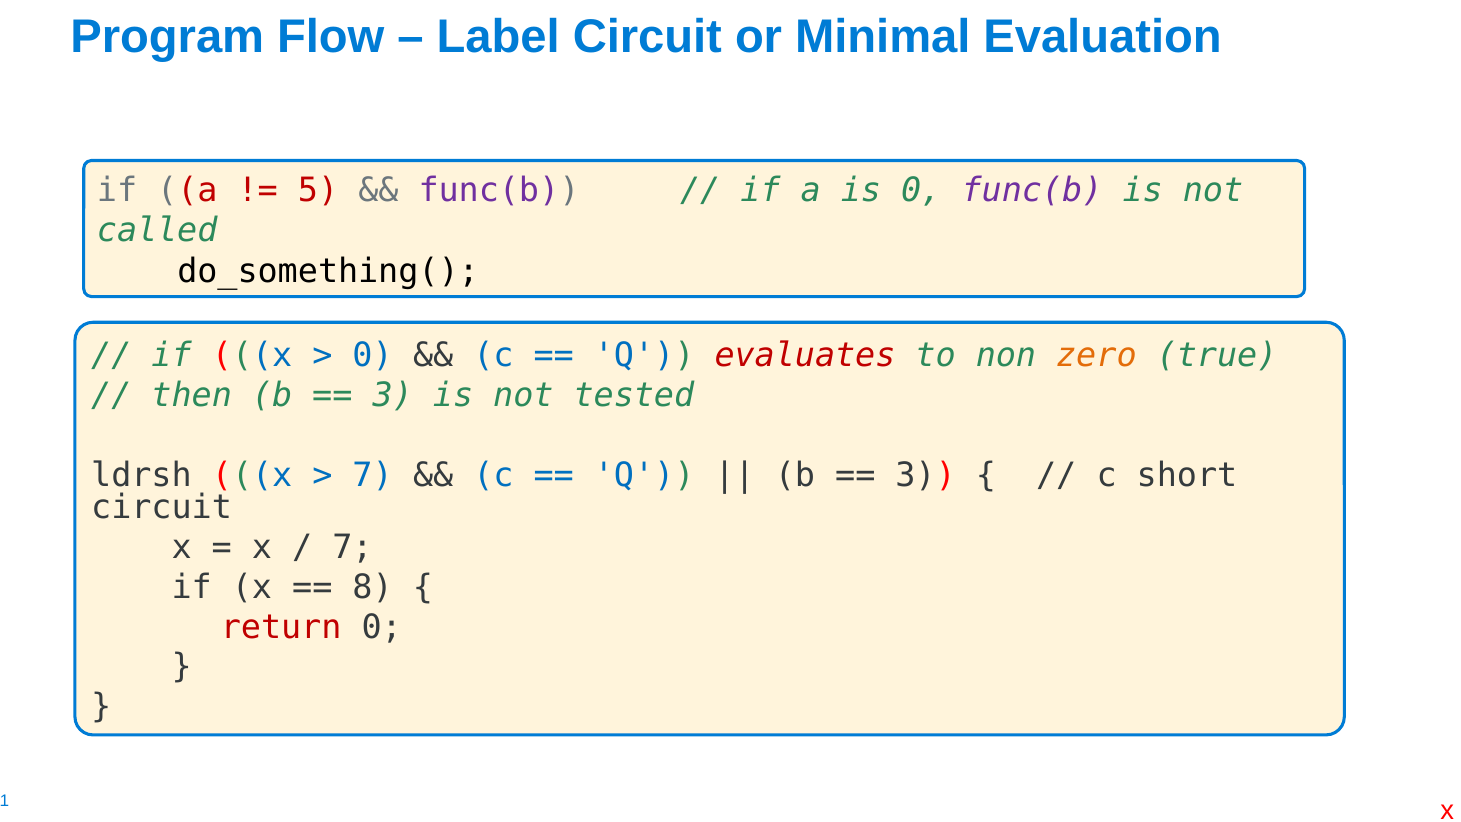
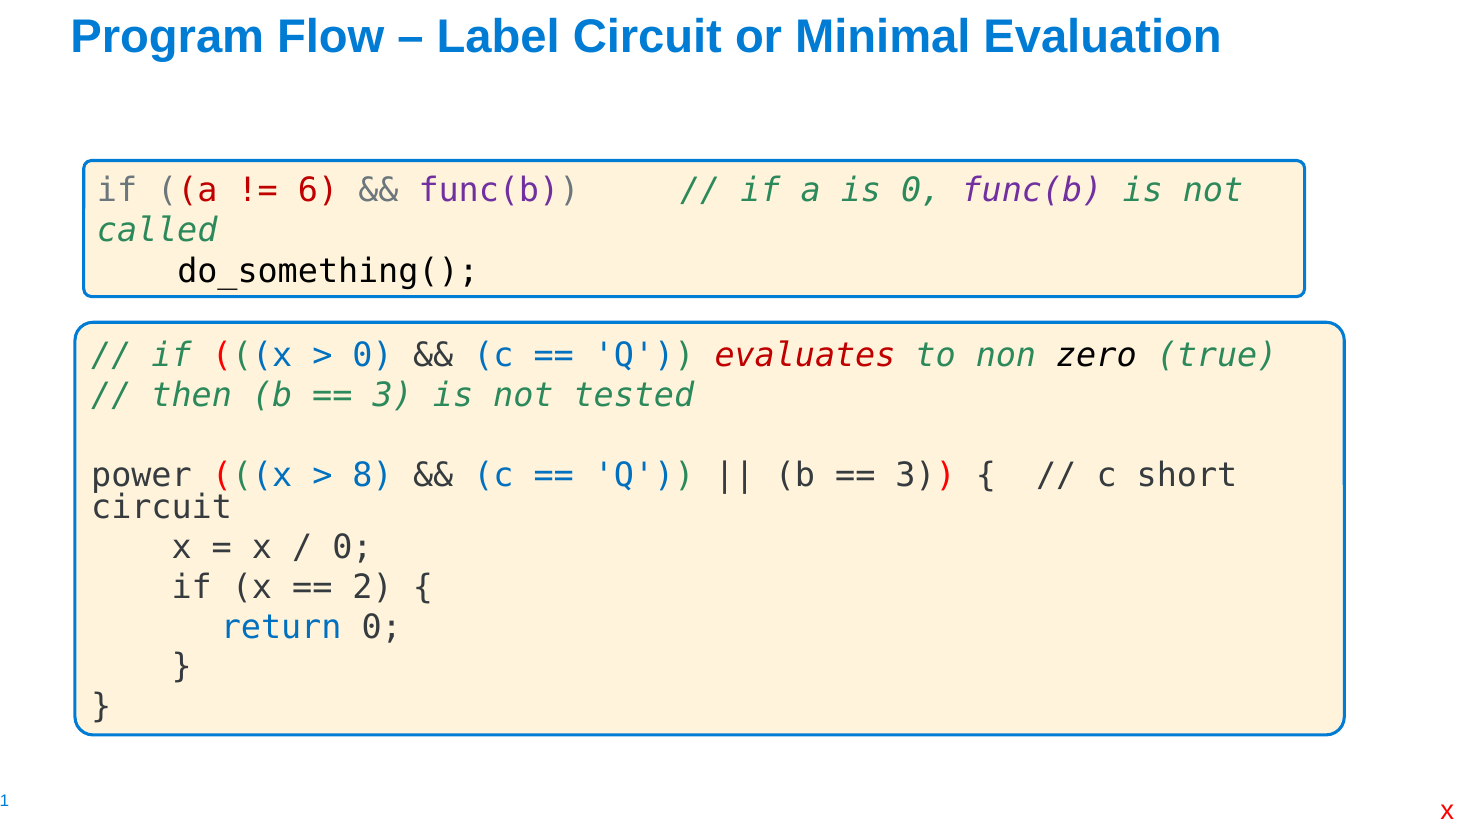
5: 5 -> 6
zero colour: orange -> black
ldrsh: ldrsh -> power
7 at (373, 476): 7 -> 8
7 at (352, 548): 7 -> 0
8: 8 -> 2
return colour: red -> blue
